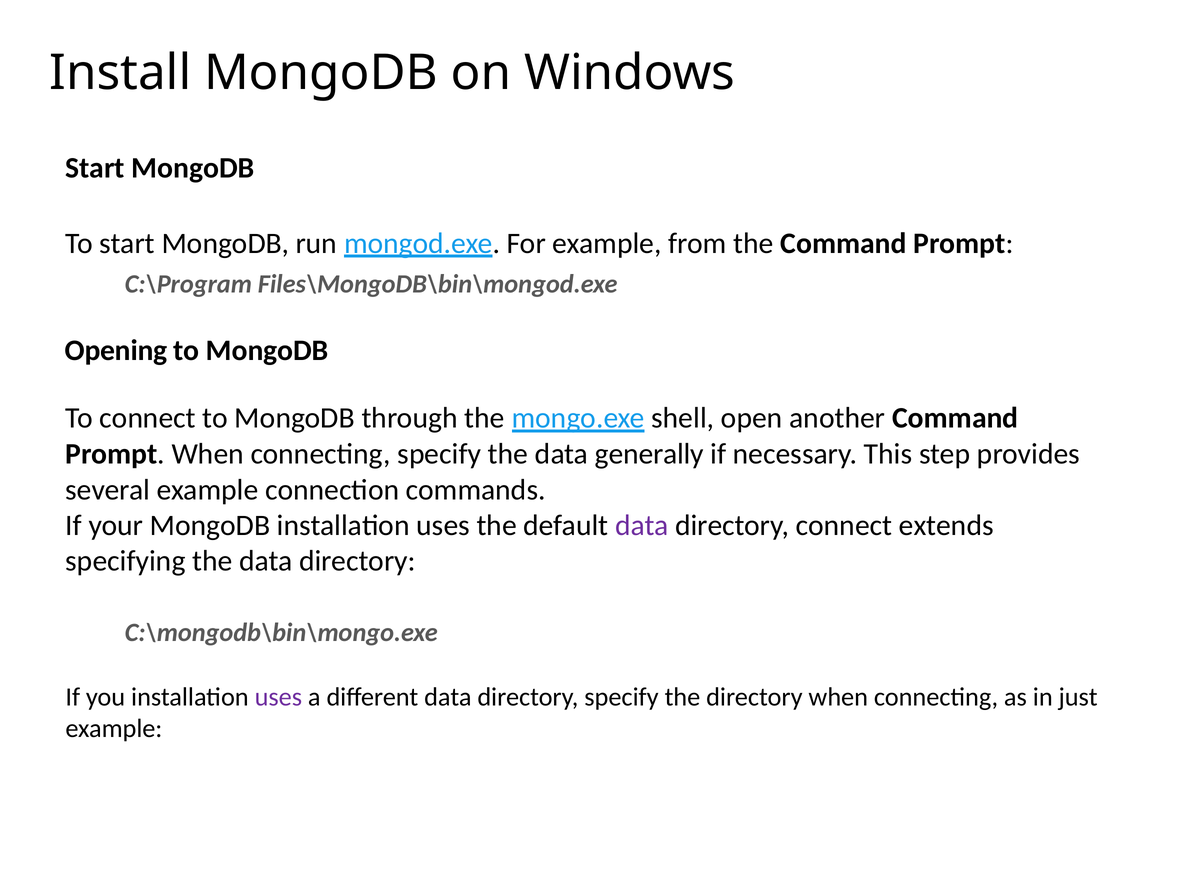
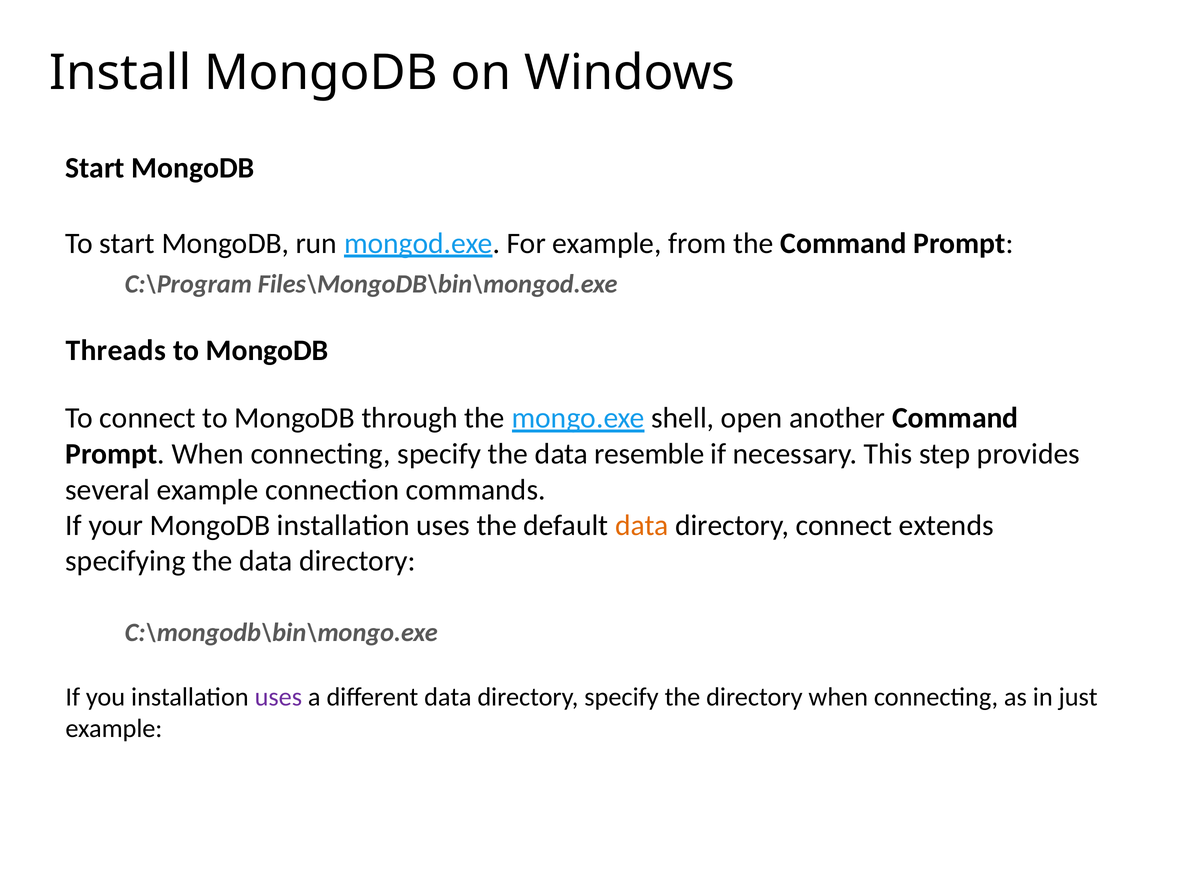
Opening: Opening -> Threads
generally: generally -> resemble
data at (642, 525) colour: purple -> orange
